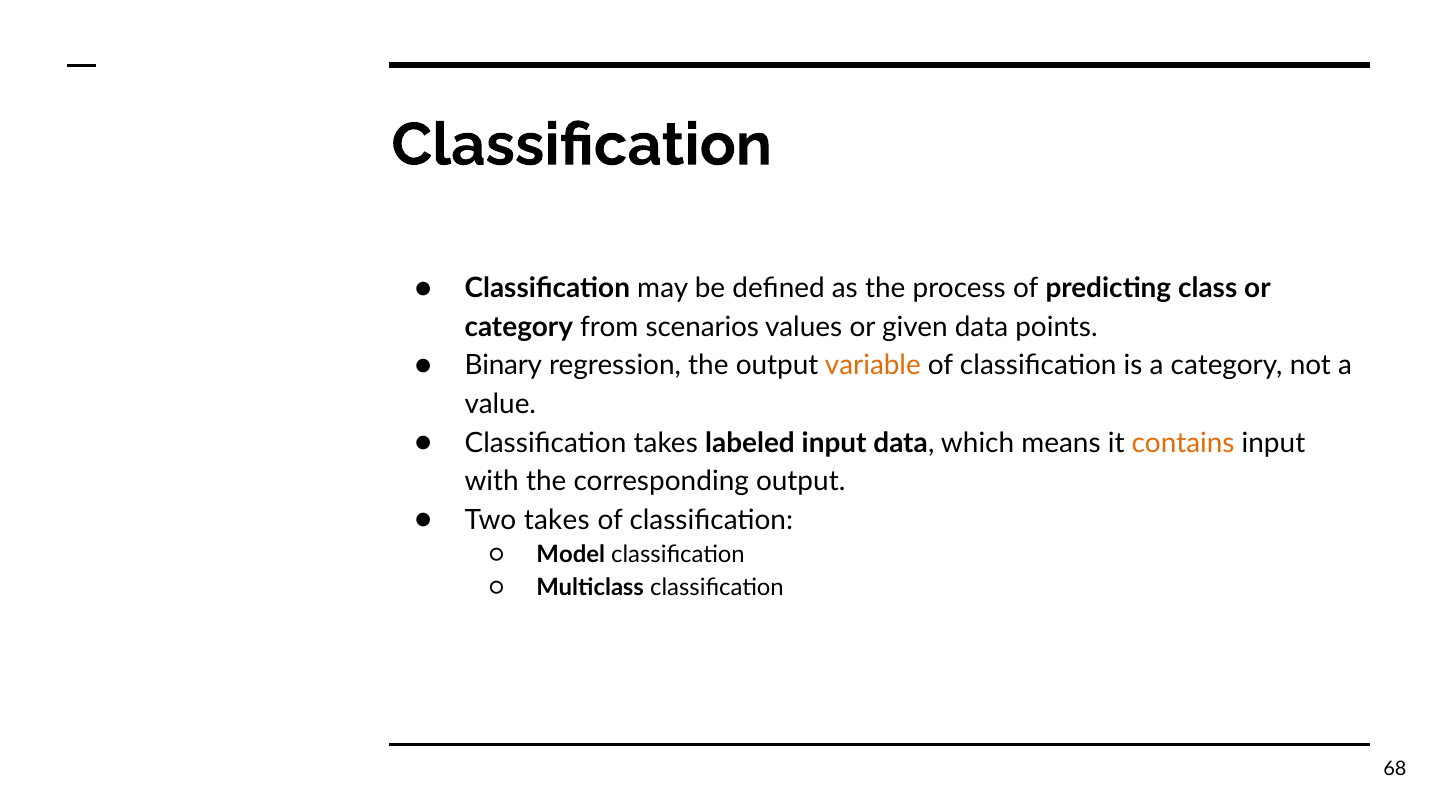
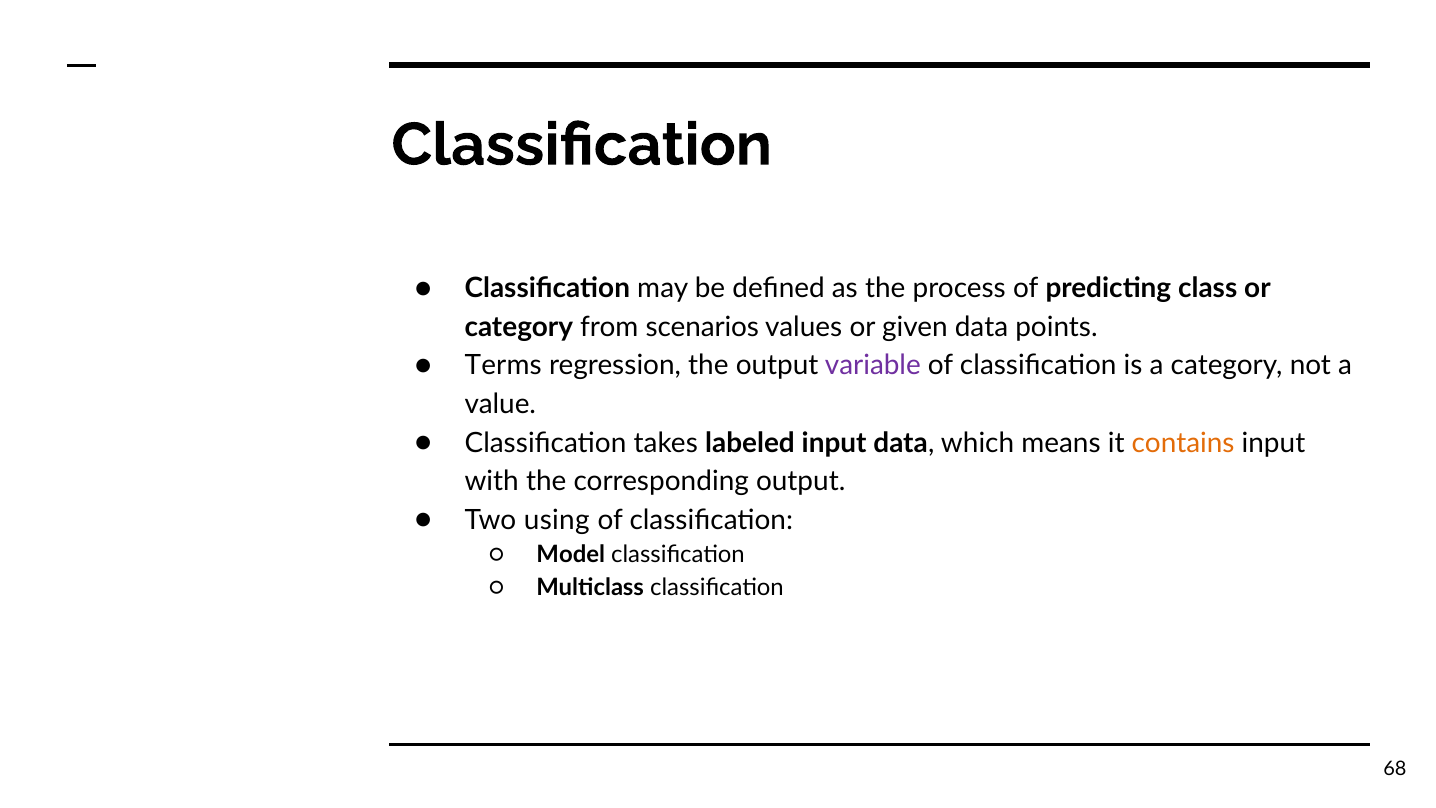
Binary: Binary -> Terms
variable colour: orange -> purple
Two takes: takes -> using
